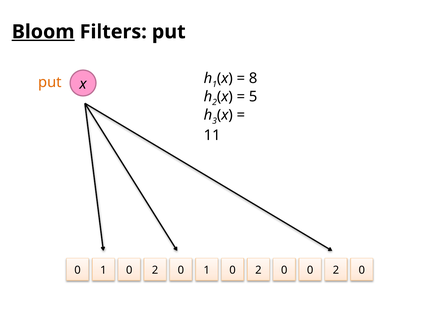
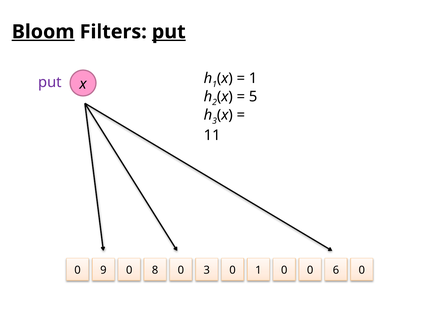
put at (169, 32) underline: none -> present
put at (50, 82) colour: orange -> purple
8 at (253, 79): 8 -> 1
1 at (103, 270): 1 -> 9
2 at (155, 270): 2 -> 8
1 at (207, 270): 1 -> 3
2 at (258, 270): 2 -> 1
0 0 2: 2 -> 6
